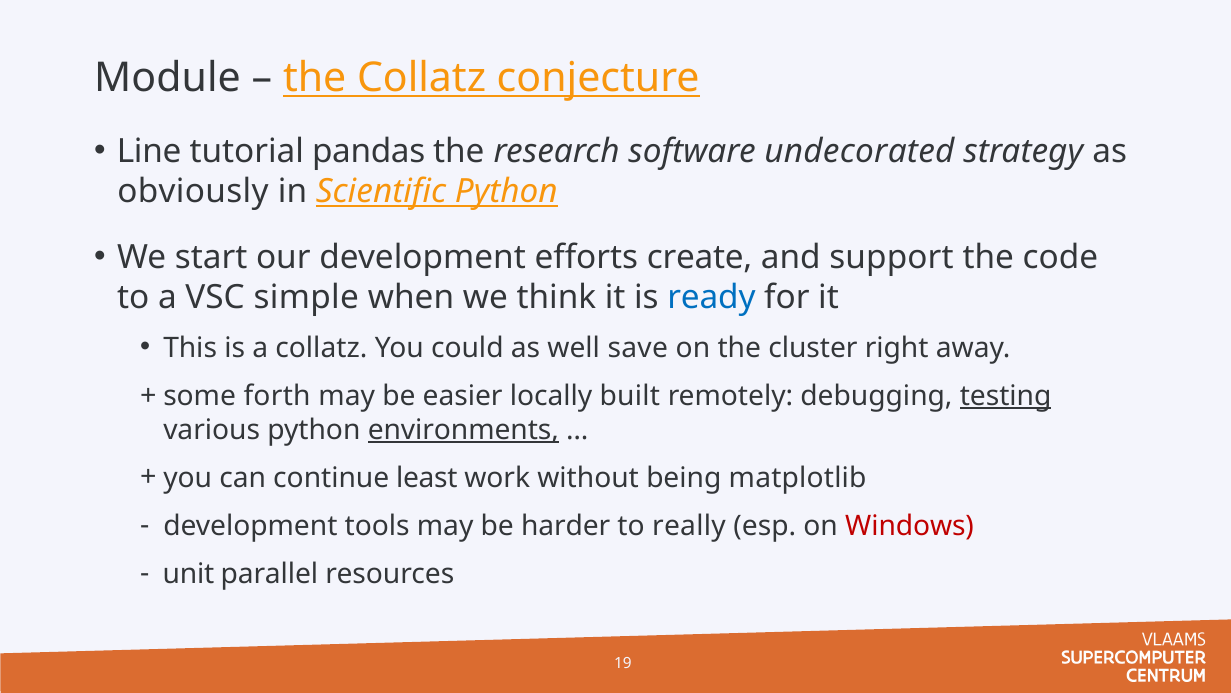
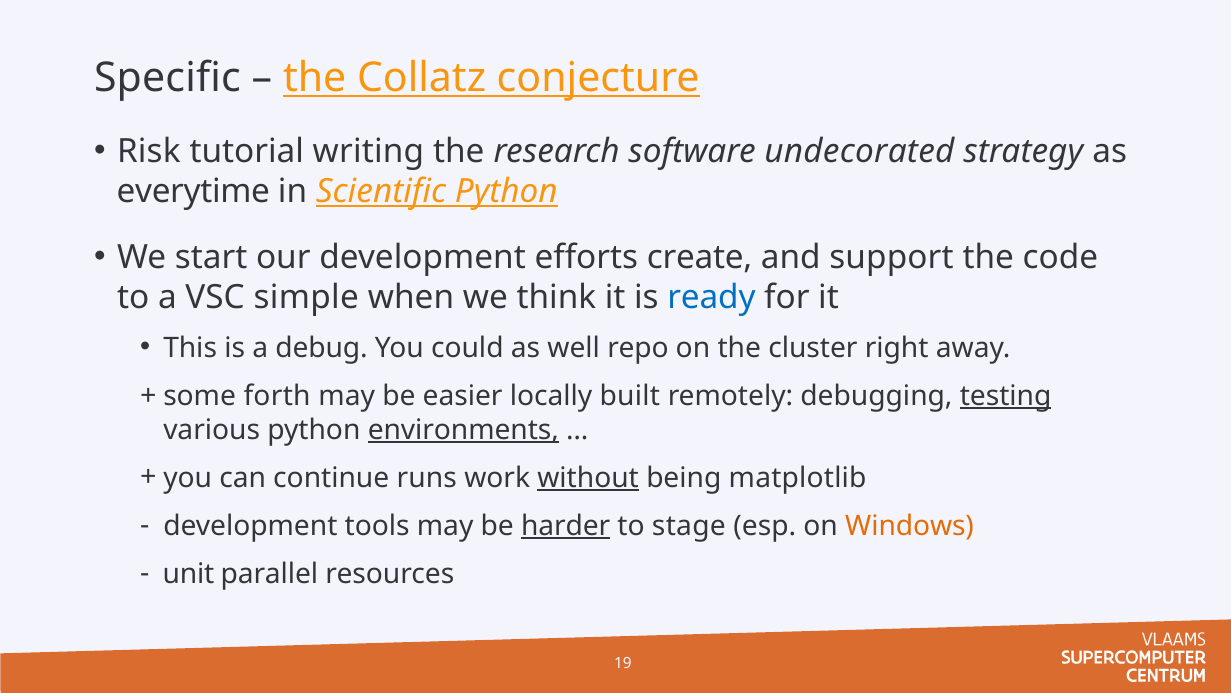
Module: Module -> Specific
Line: Line -> Risk
pandas: pandas -> writing
obviously: obviously -> everytime
a collatz: collatz -> debug
save: save -> repo
least: least -> runs
without underline: none -> present
harder underline: none -> present
really: really -> stage
Windows colour: red -> orange
